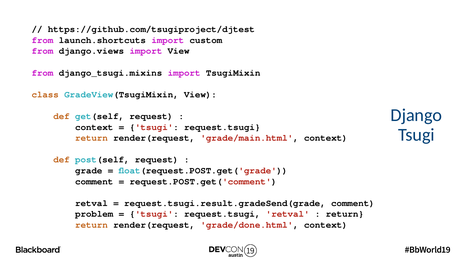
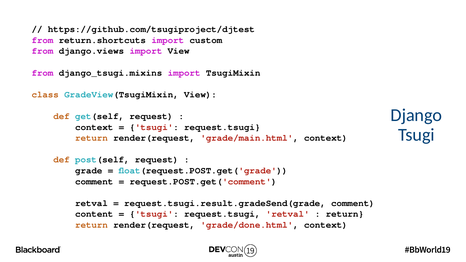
launch.shortcuts: launch.shortcuts -> return.shortcuts
problem: problem -> content
